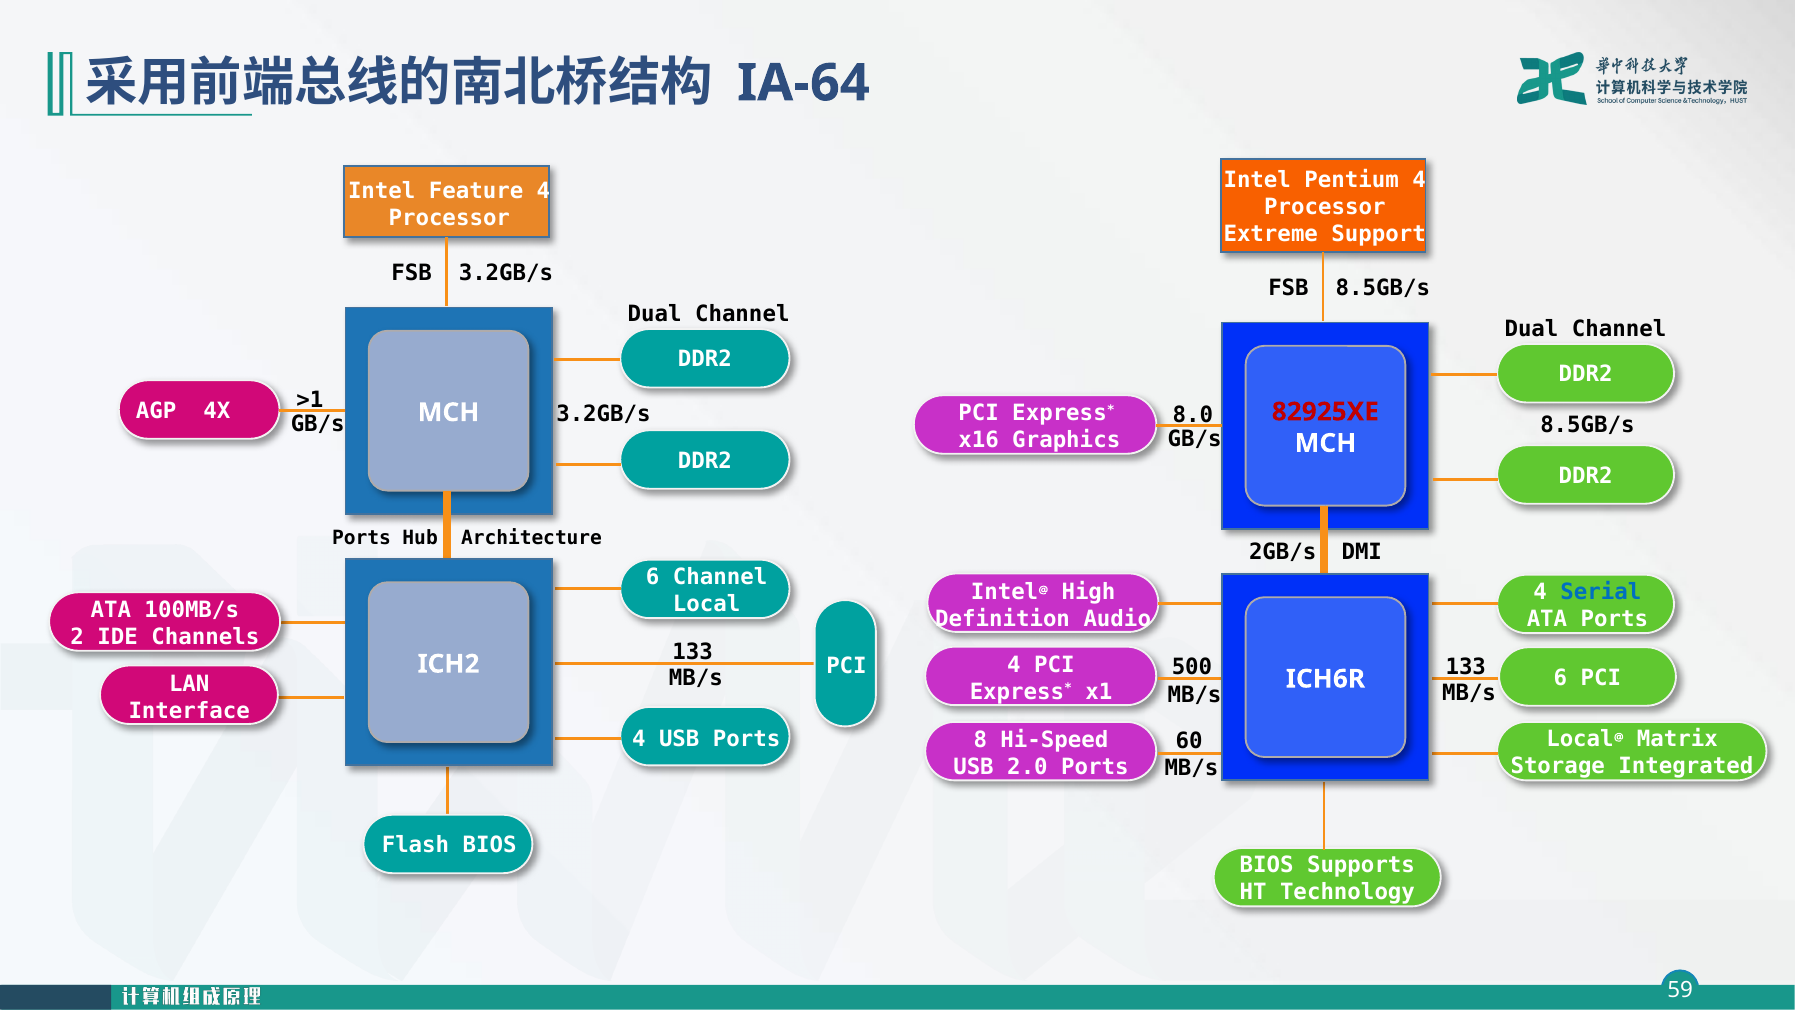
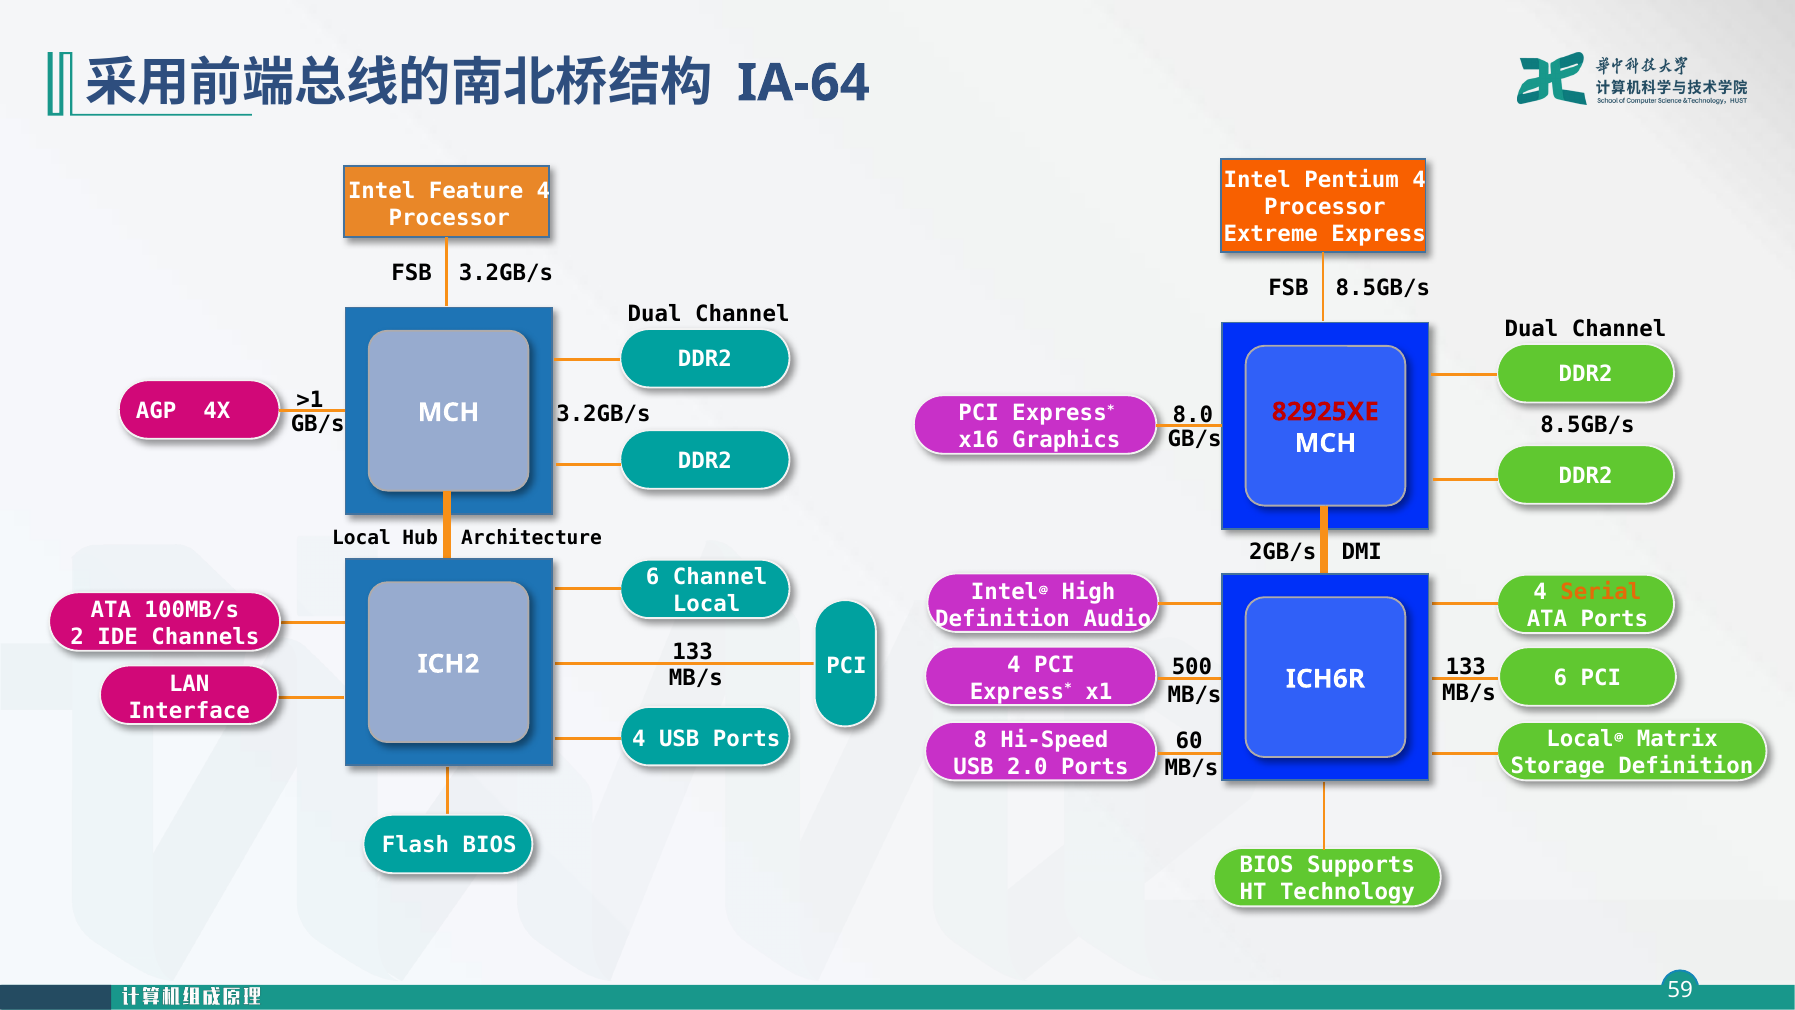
Support: Support -> Express
Ports at (362, 538): Ports -> Local
Serial colour: blue -> orange
Storage Integrated: Integrated -> Definition
